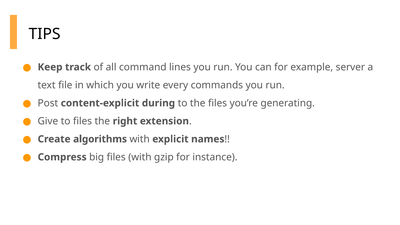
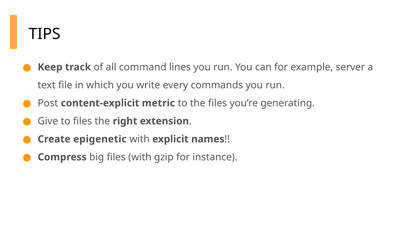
during: during -> metric
algorithms: algorithms -> epigenetic
